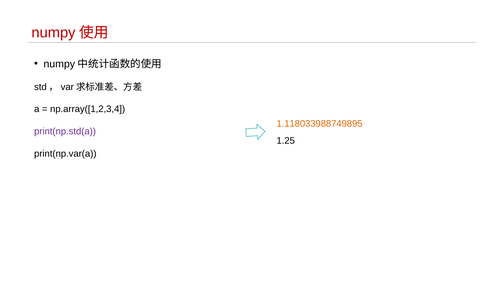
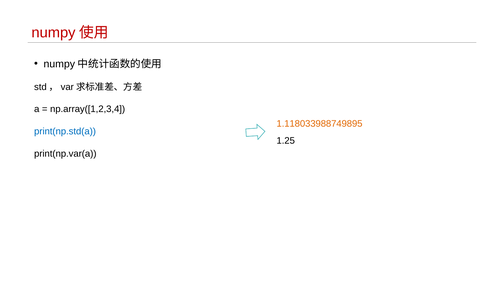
print(np.std(a colour: purple -> blue
